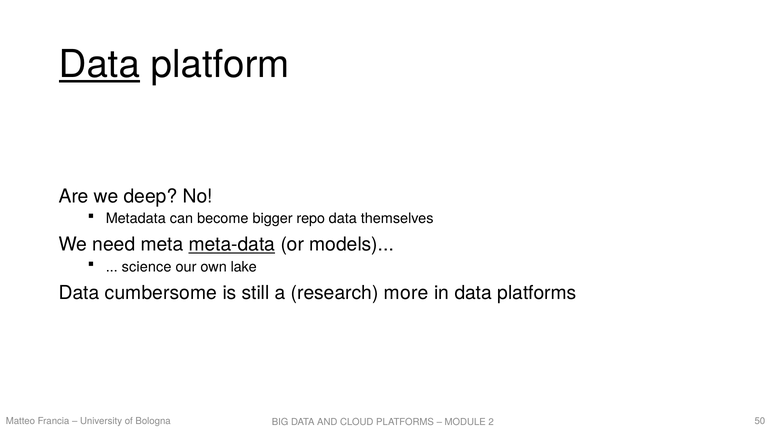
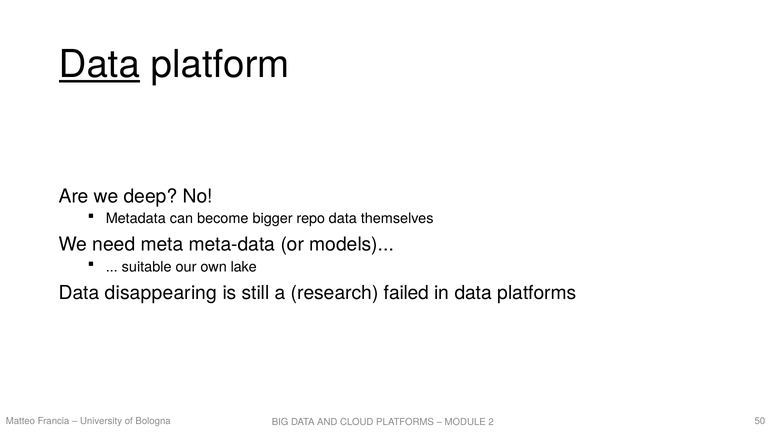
meta-data underline: present -> none
science: science -> suitable
cumbersome: cumbersome -> disappearing
more: more -> failed
